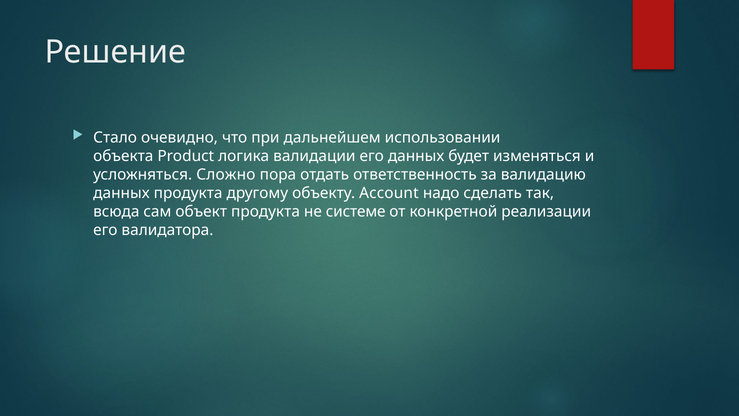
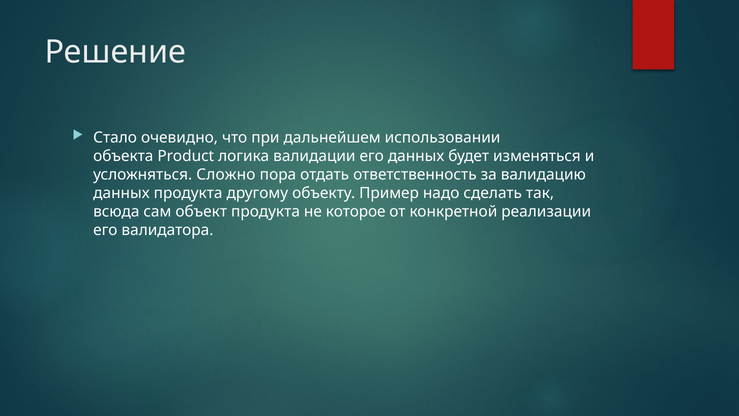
Account: Account -> Пример
системе: системе -> которое
